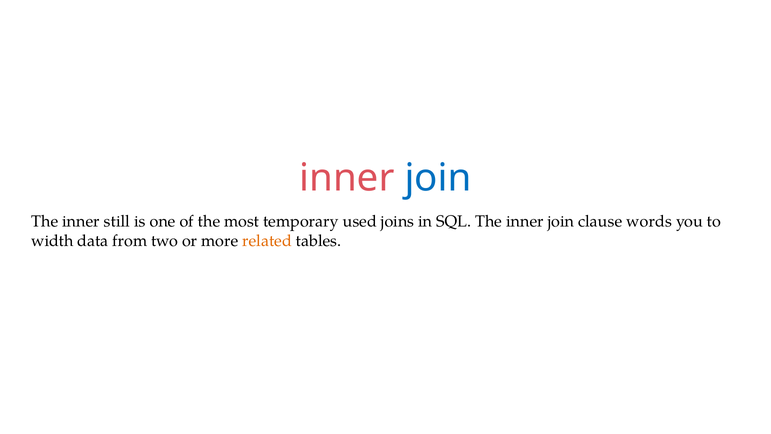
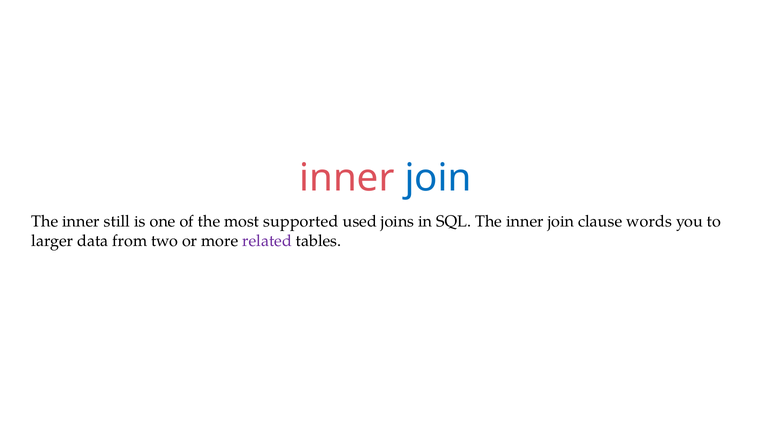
temporary: temporary -> supported
width: width -> larger
related colour: orange -> purple
